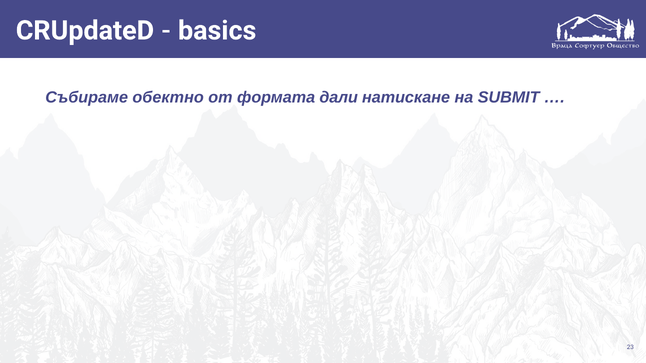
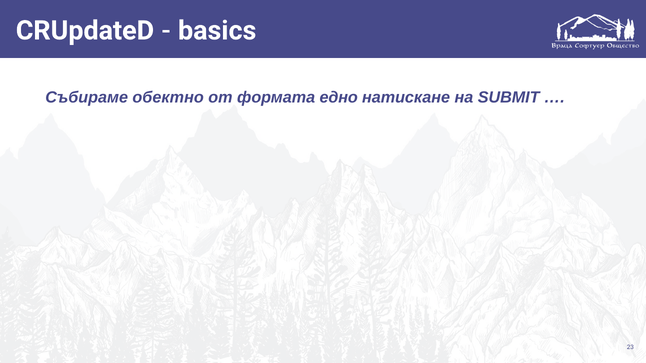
дали: дали -> едно
